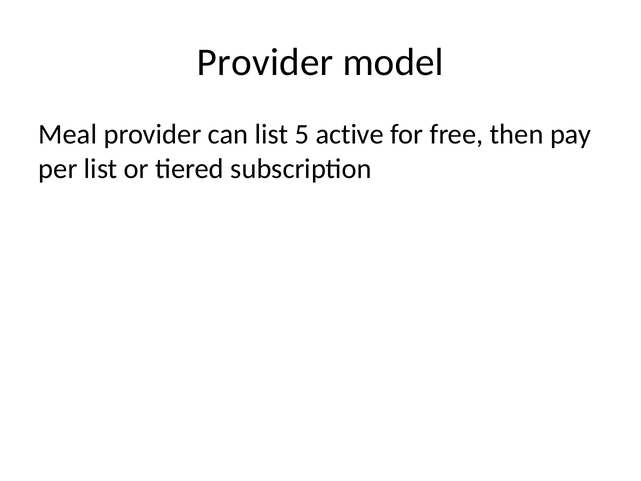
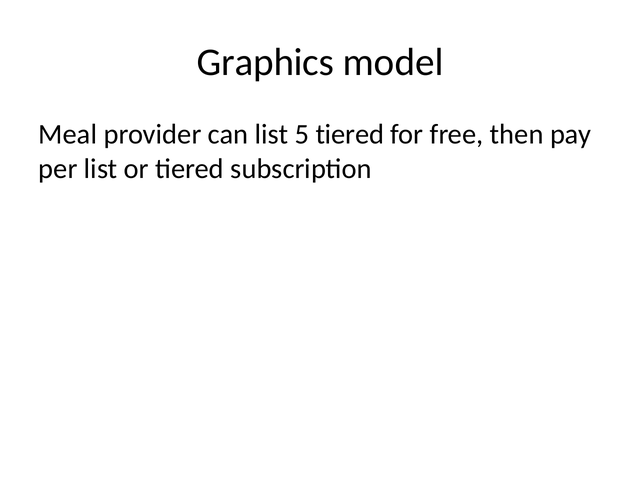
Provider at (265, 62): Provider -> Graphics
5 active: active -> tiered
